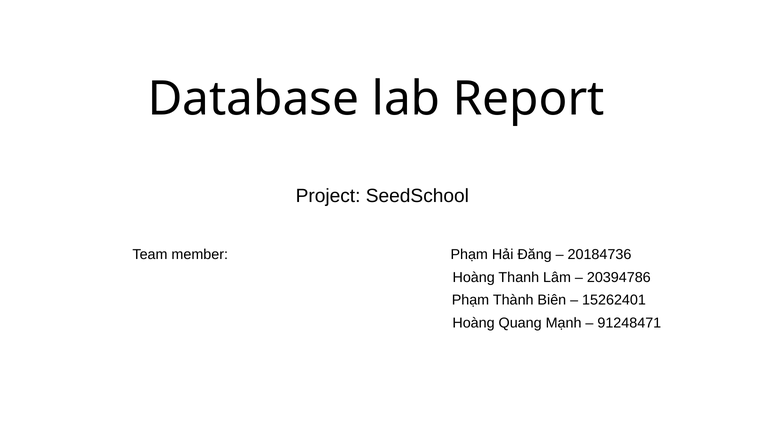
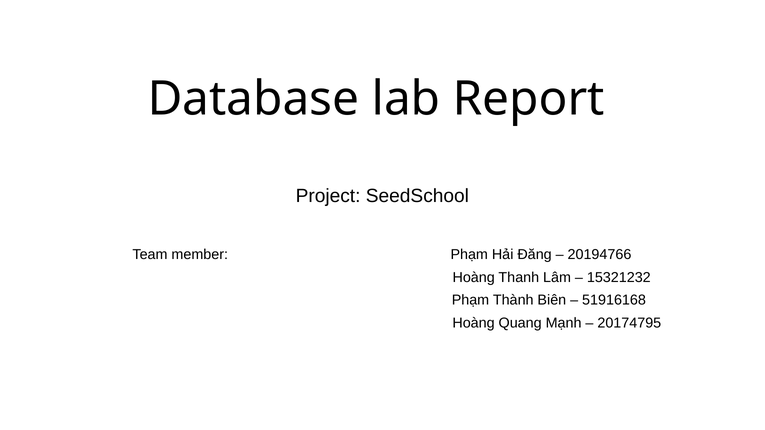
20184736: 20184736 -> 20194766
20394786: 20394786 -> 15321232
15262401: 15262401 -> 51916168
91248471: 91248471 -> 20174795
